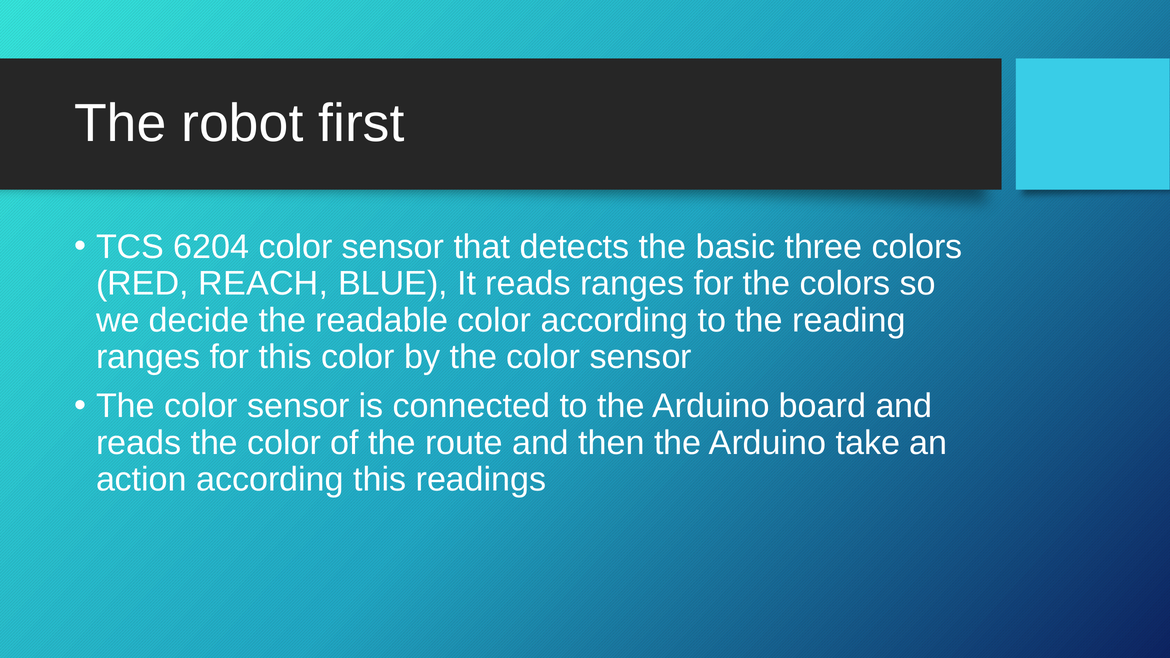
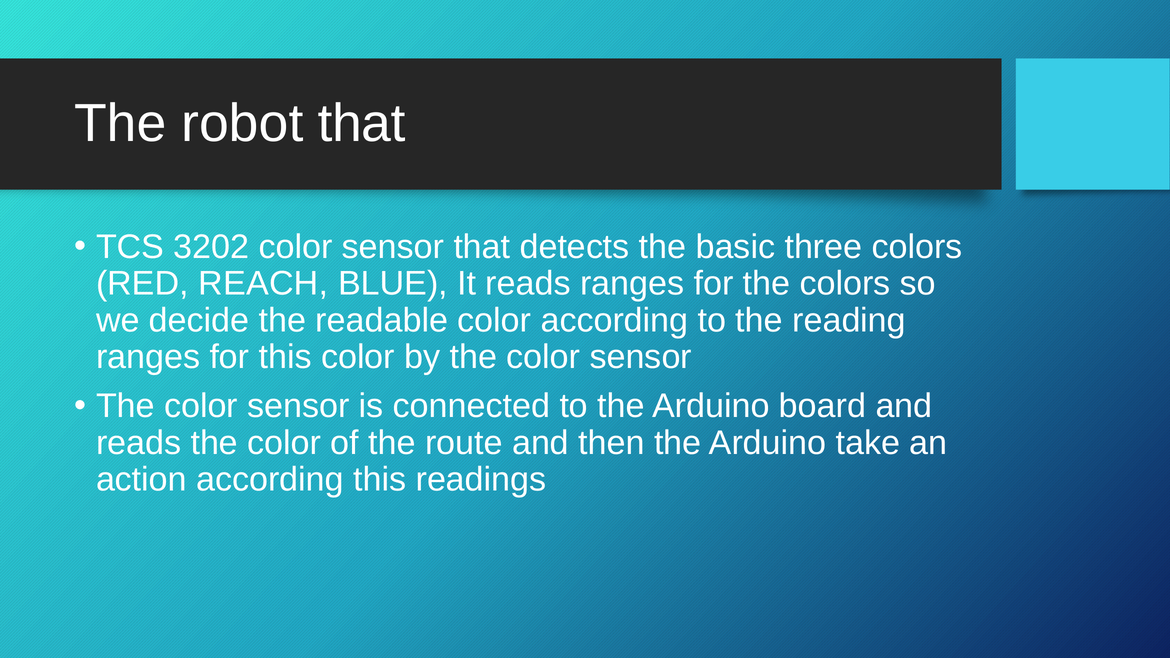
robot first: first -> that
6204: 6204 -> 3202
